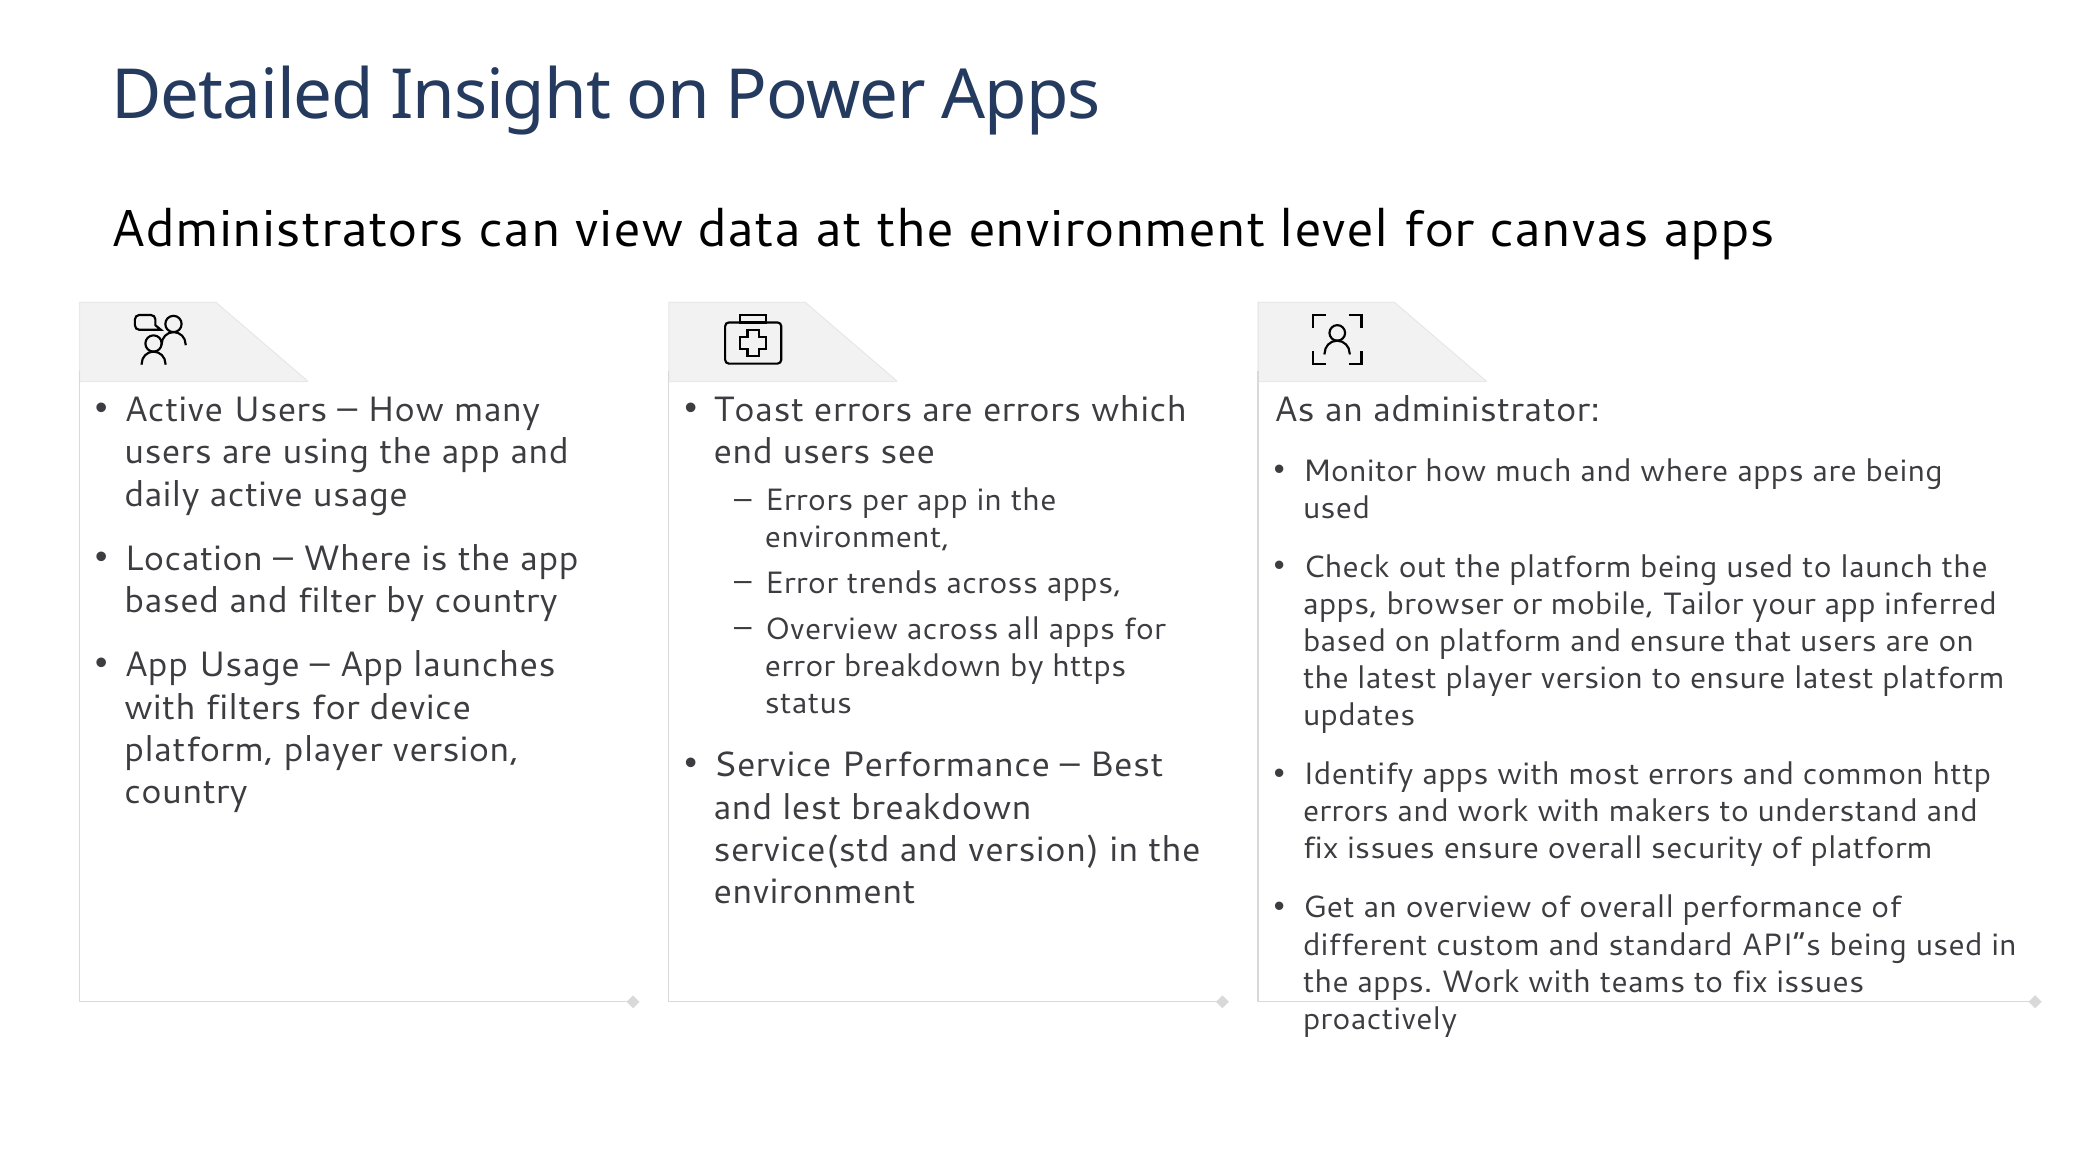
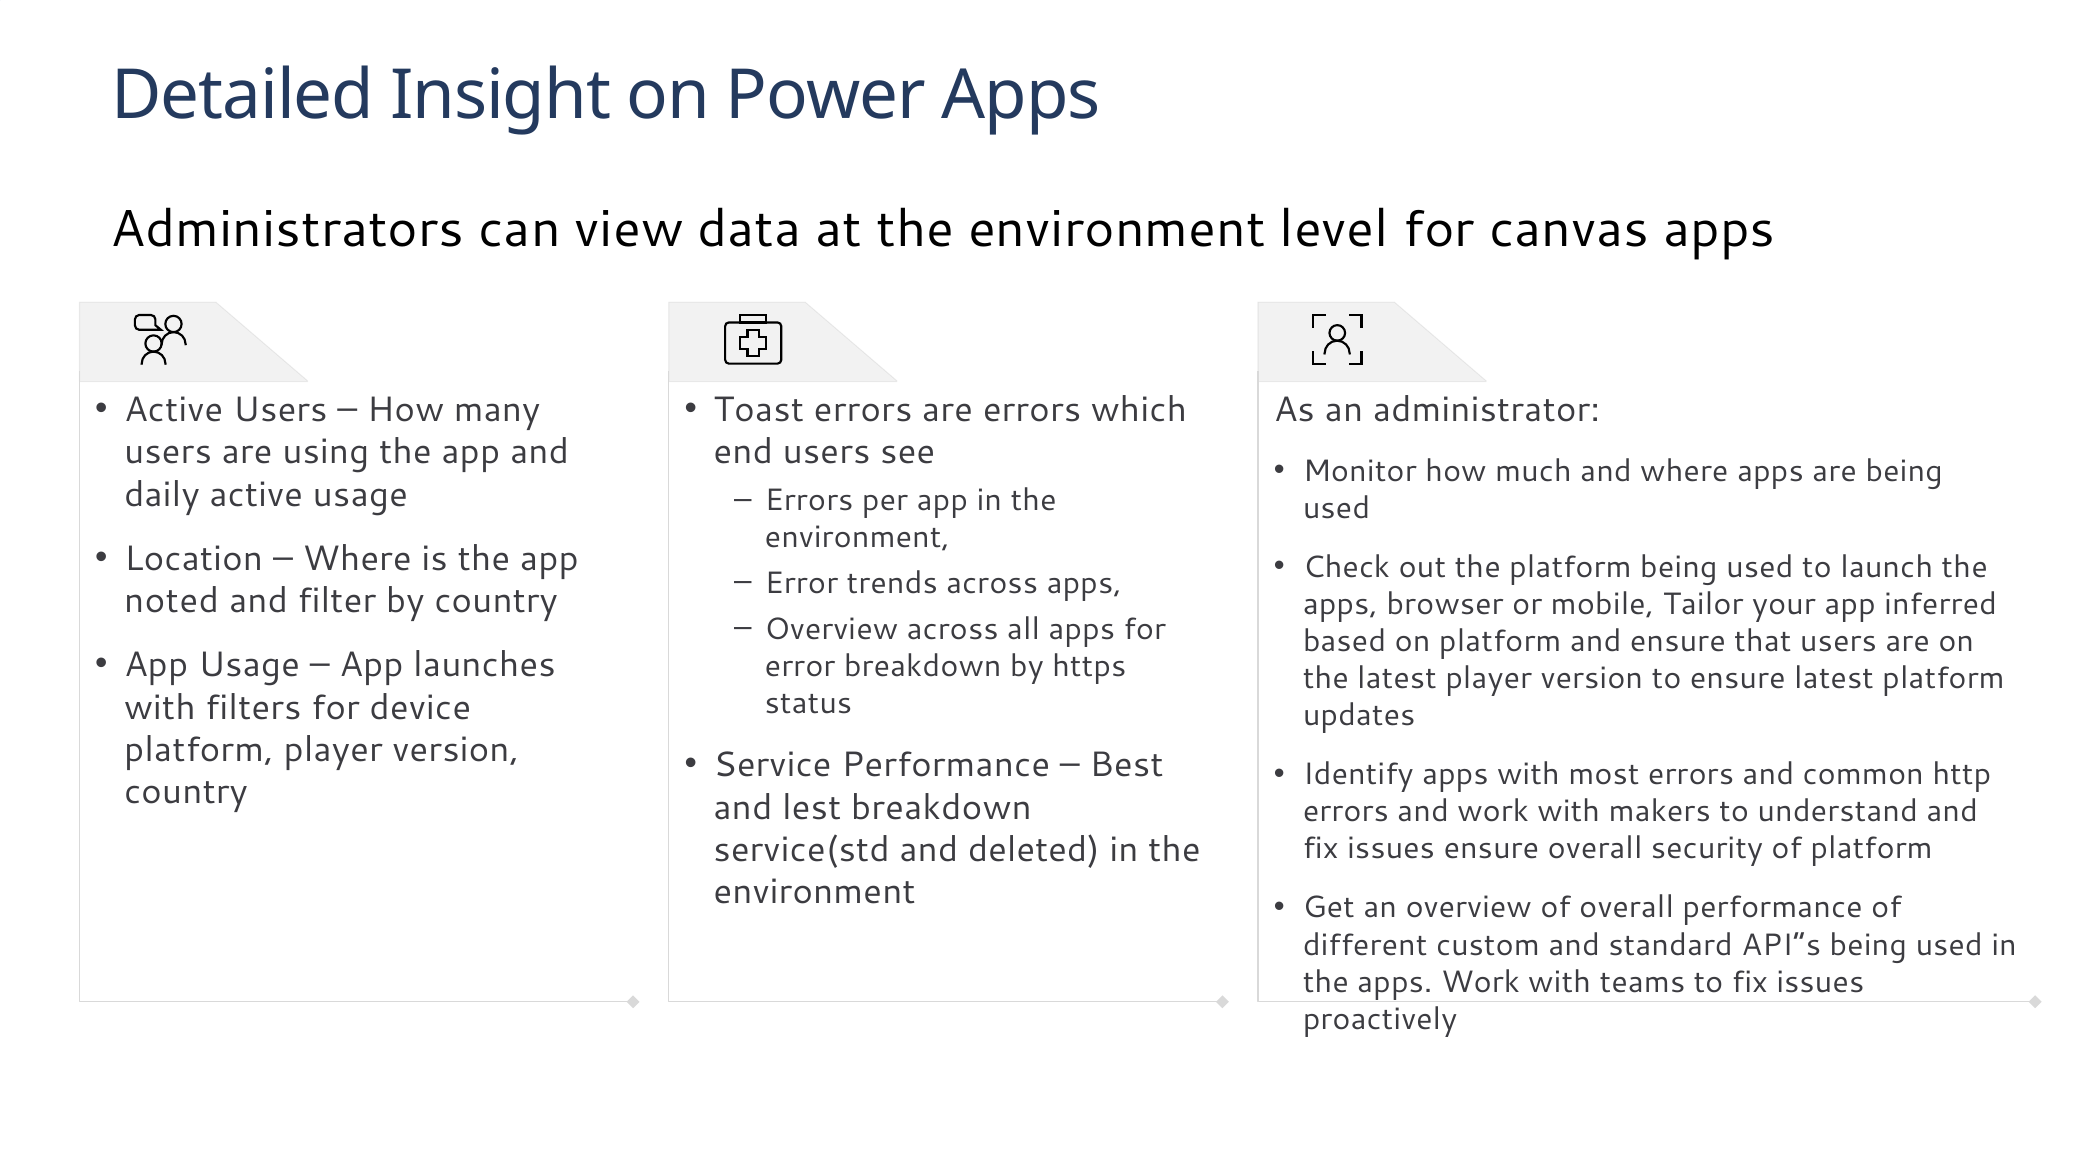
based at (172, 601): based -> noted
and version: version -> deleted
